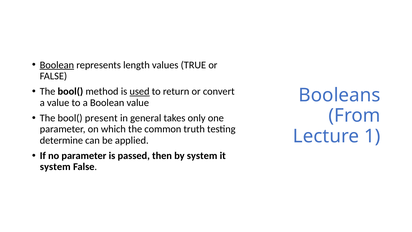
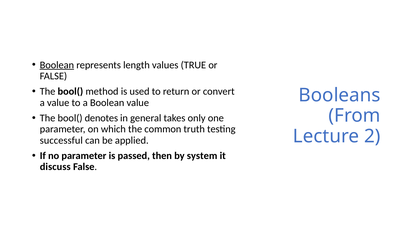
used underline: present -> none
present: present -> denotes
1: 1 -> 2
determine: determine -> successful
system at (55, 167): system -> discuss
